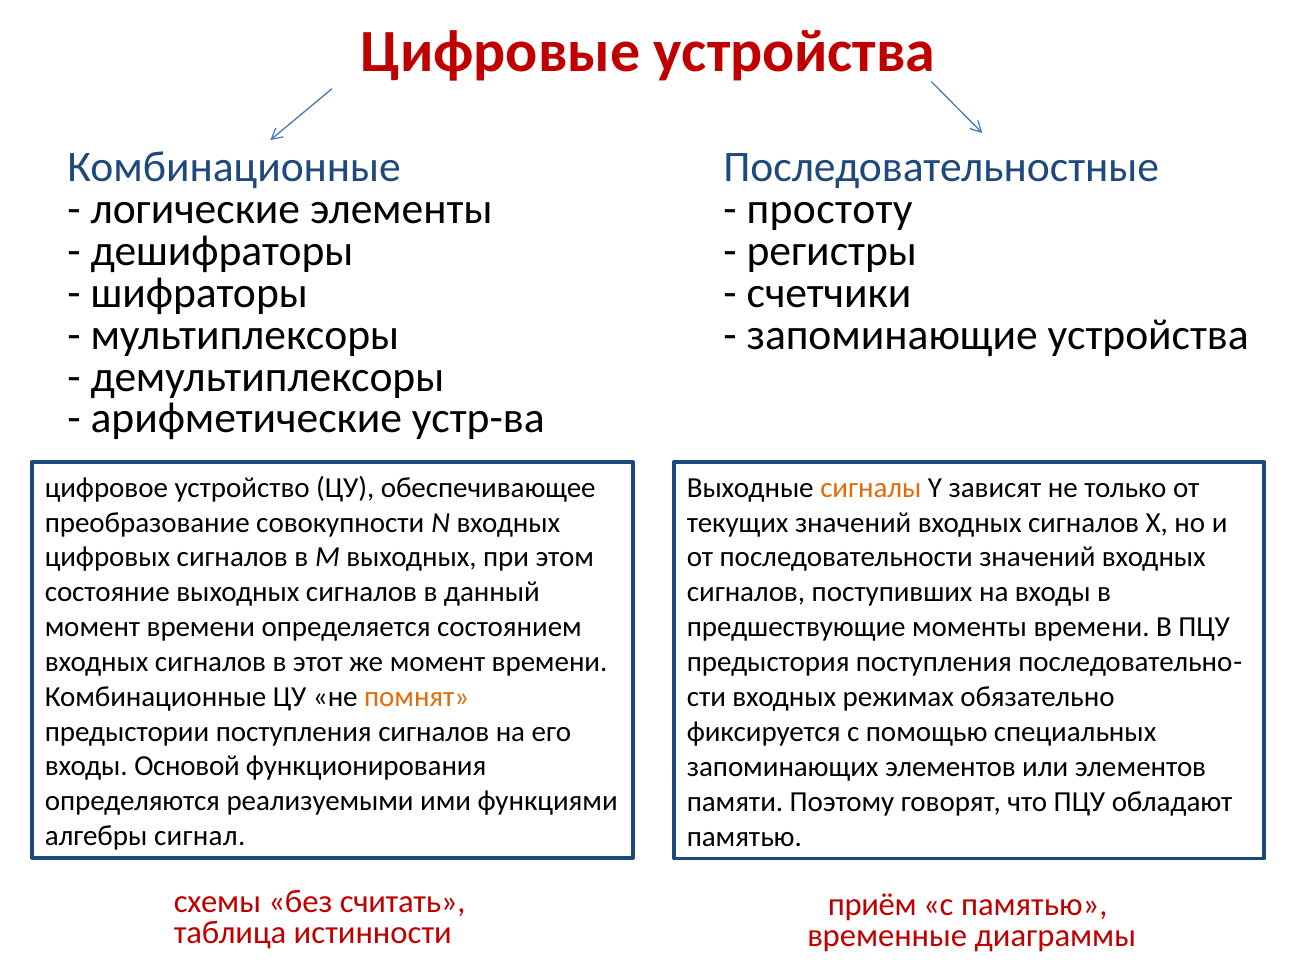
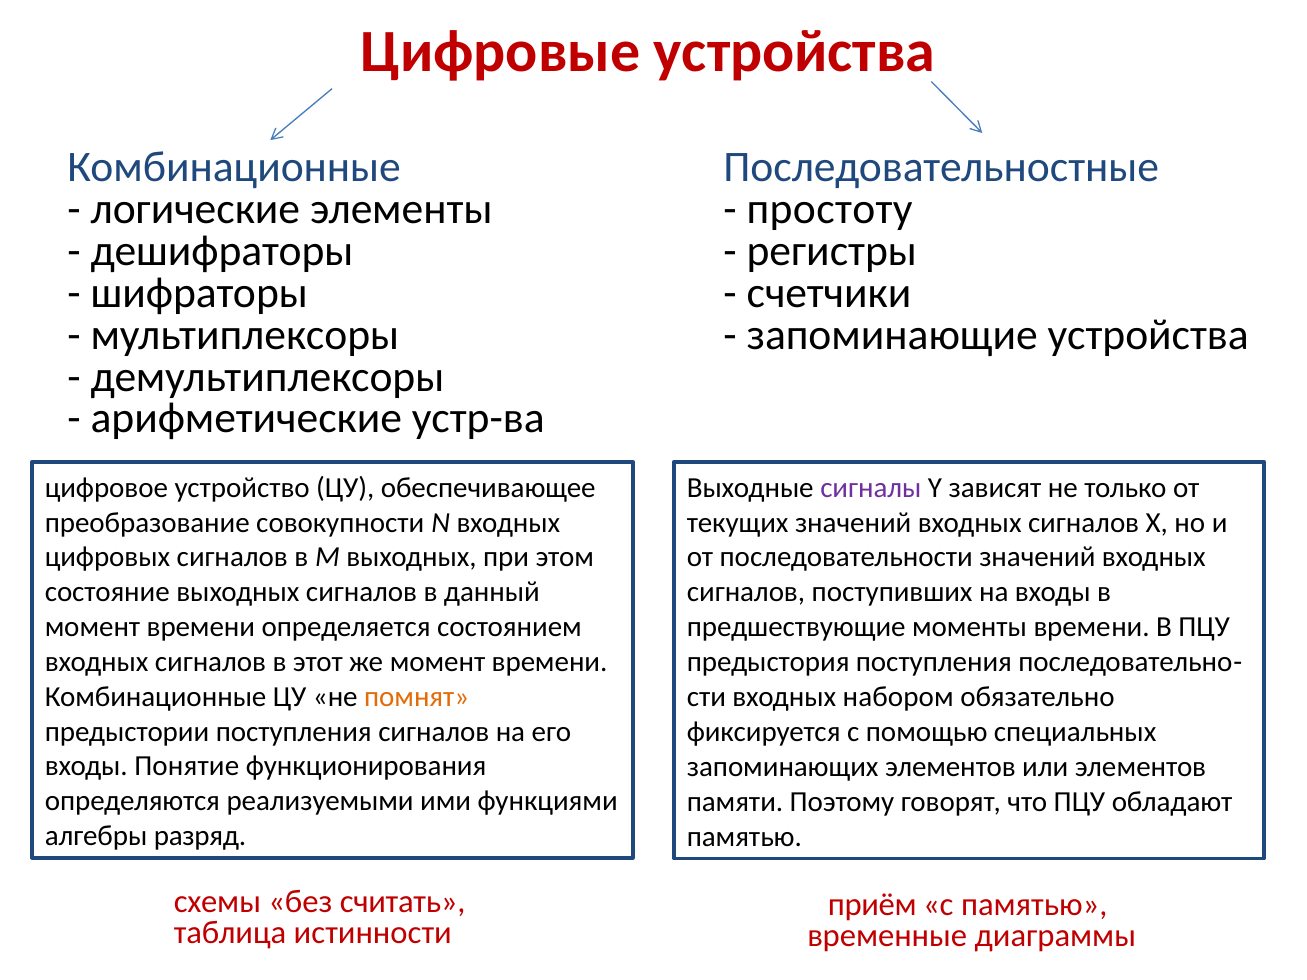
сигналы colour: orange -> purple
режимах: режимах -> набором
Основой: Основой -> Понятие
сигнал: сигнал -> разряд
